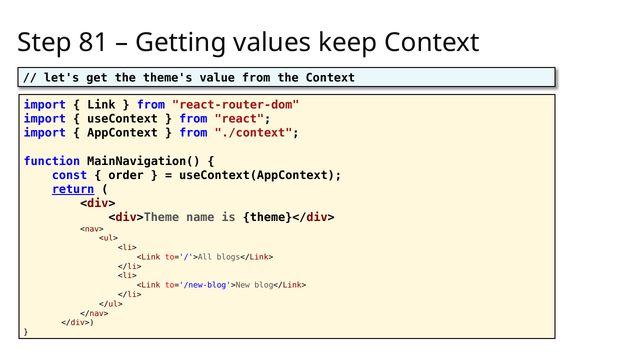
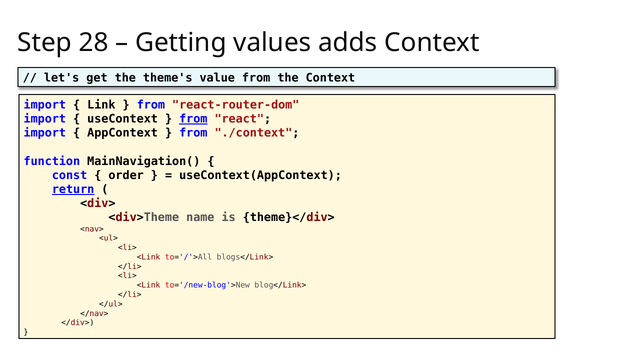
81: 81 -> 28
keep: keep -> adds
from at (193, 119) underline: none -> present
